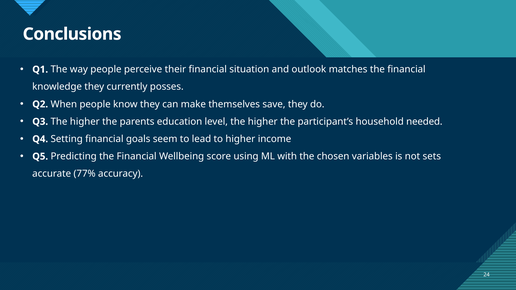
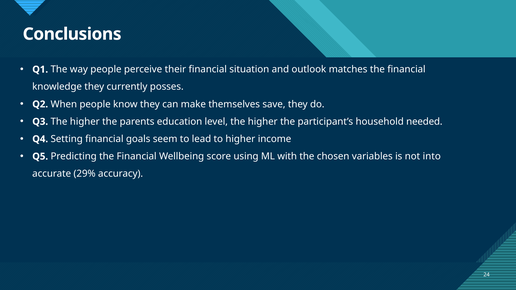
sets: sets -> into
77%: 77% -> 29%
